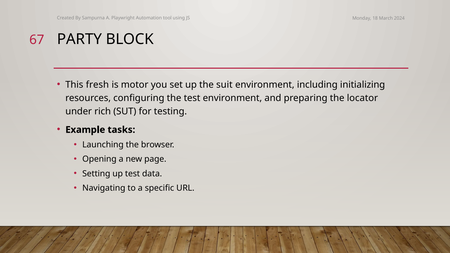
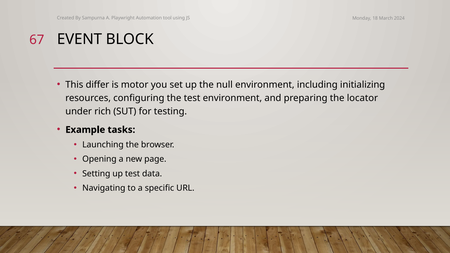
PARTY: PARTY -> EVENT
fresh: fresh -> differ
suit: suit -> null
